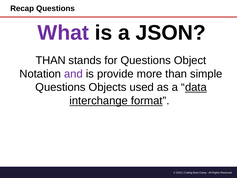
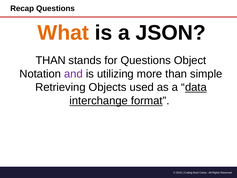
What colour: purple -> orange
provide: provide -> utilizing
Questions at (60, 87): Questions -> Retrieving
